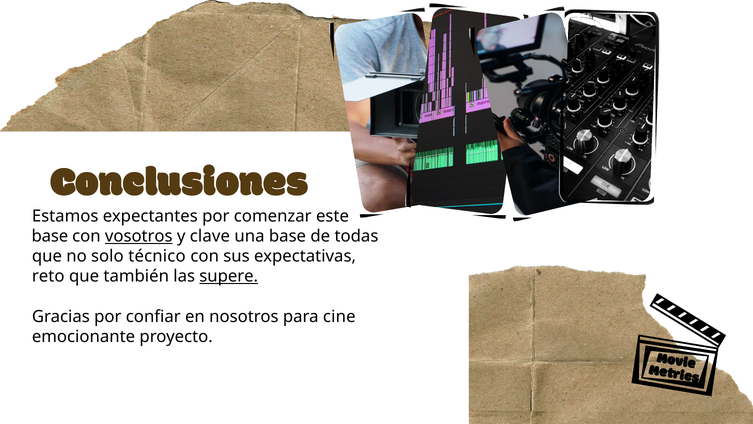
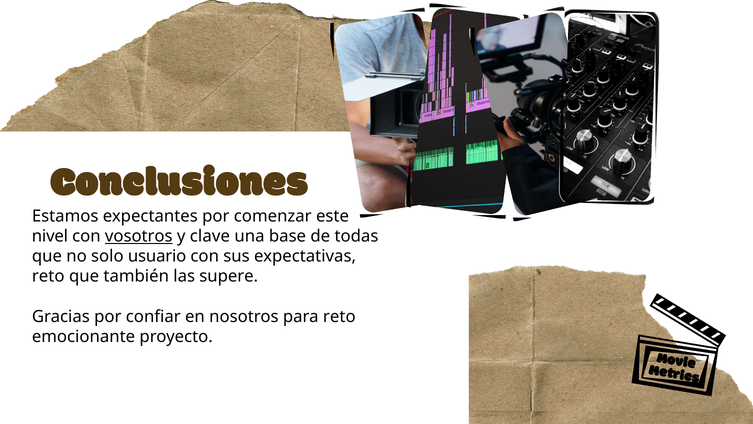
base at (50, 236): base -> nivel
técnico: técnico -> usuario
supere underline: present -> none
para cine: cine -> reto
